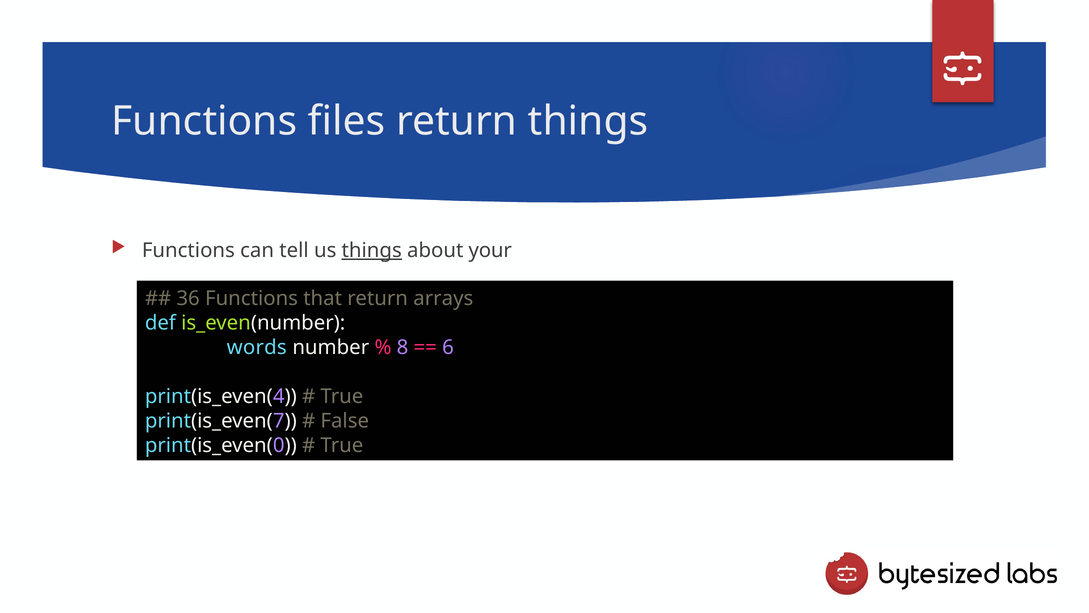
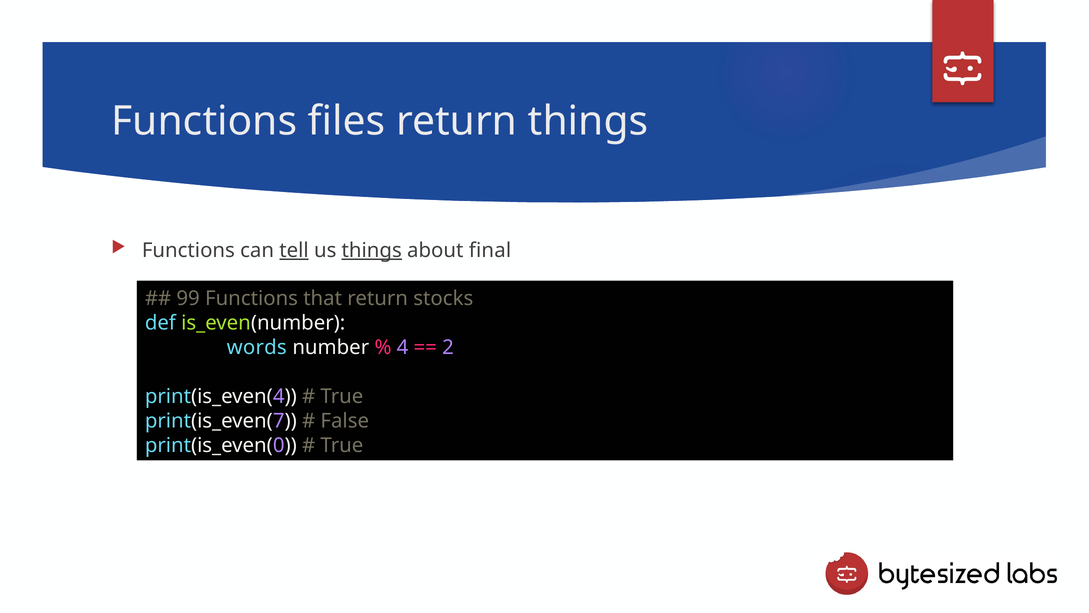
tell underline: none -> present
your: your -> final
36: 36 -> 99
arrays: arrays -> stocks
8: 8 -> 4
6: 6 -> 2
